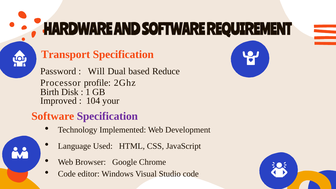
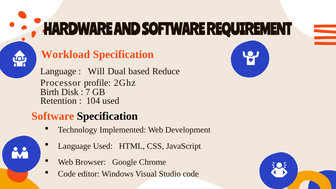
Transport: Transport -> Workload
Password at (58, 71): Password -> Language
1: 1 -> 7
Improved: Improved -> Retention
104 your: your -> used
Specification at (107, 116) colour: purple -> black
